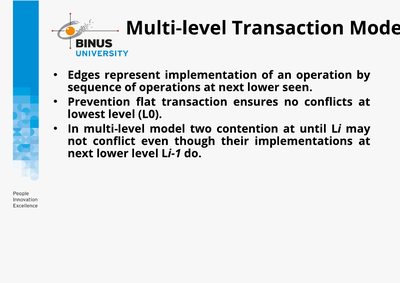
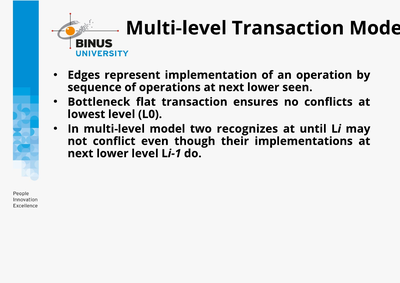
Prevention: Prevention -> Bottleneck
contention: contention -> recognizes
